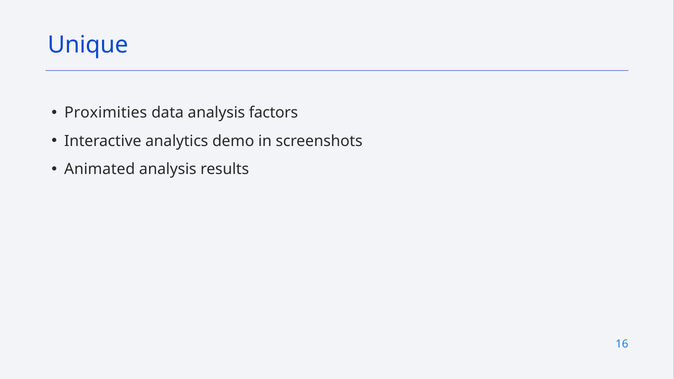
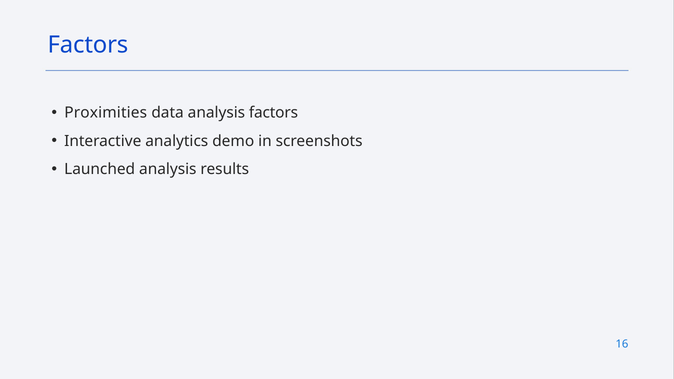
Unique at (88, 45): Unique -> Factors
Animated: Animated -> Launched
